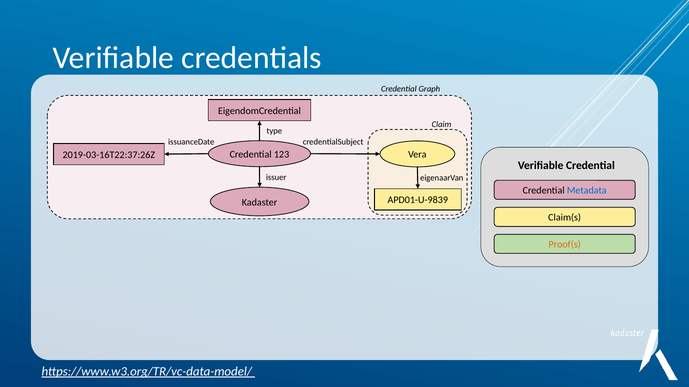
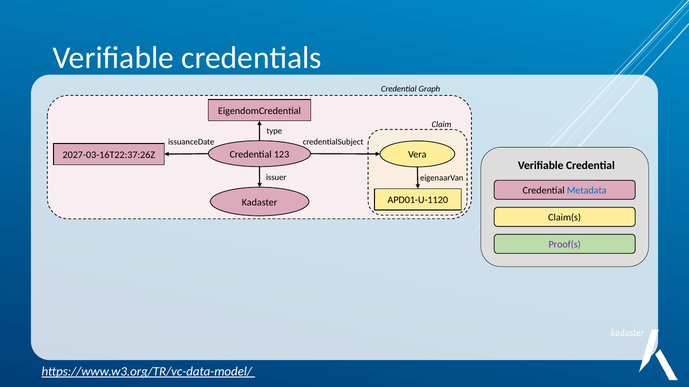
2019-03-16T22:37:26Z: 2019-03-16T22:37:26Z -> 2027-03-16T22:37:26Z
APD01-U-9839: APD01-U-9839 -> APD01-U-1120
Proof(s colour: orange -> purple
